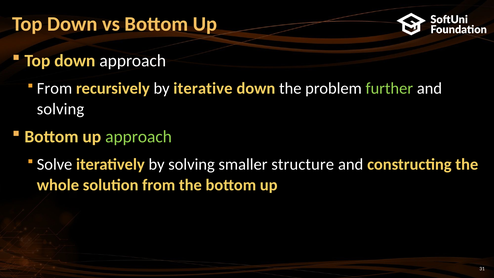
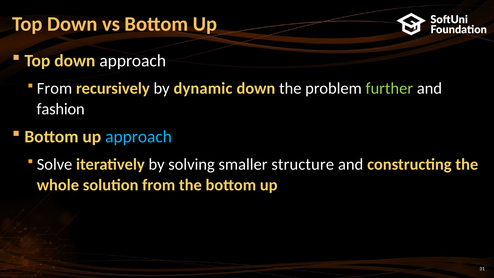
iterative: iterative -> dynamic
solving at (60, 109): solving -> fashion
approach at (139, 137) colour: light green -> light blue
